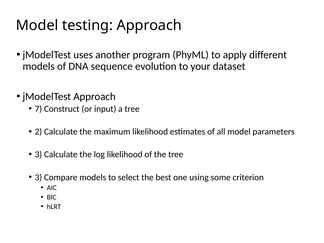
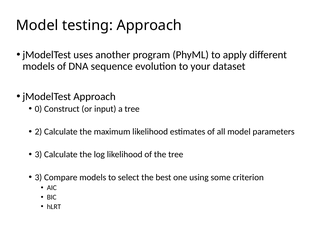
7: 7 -> 0
